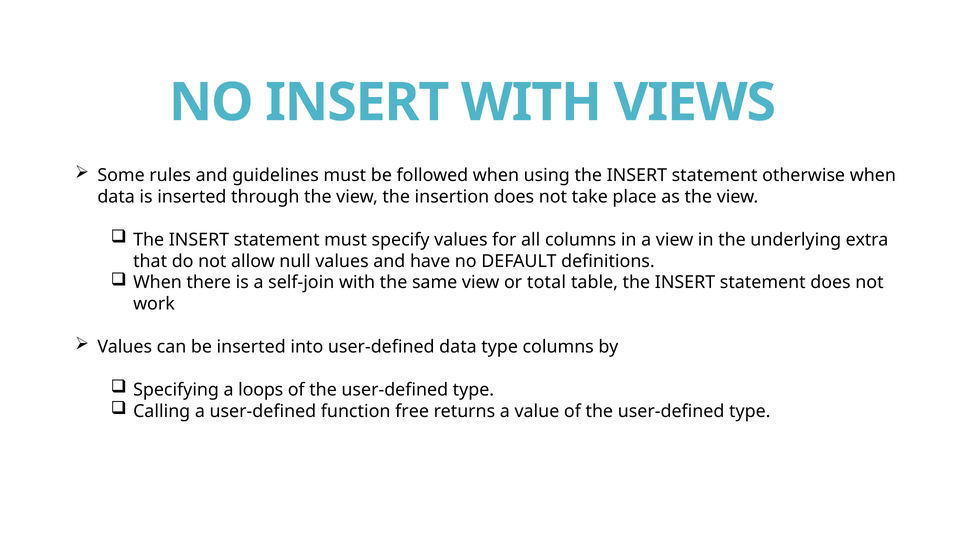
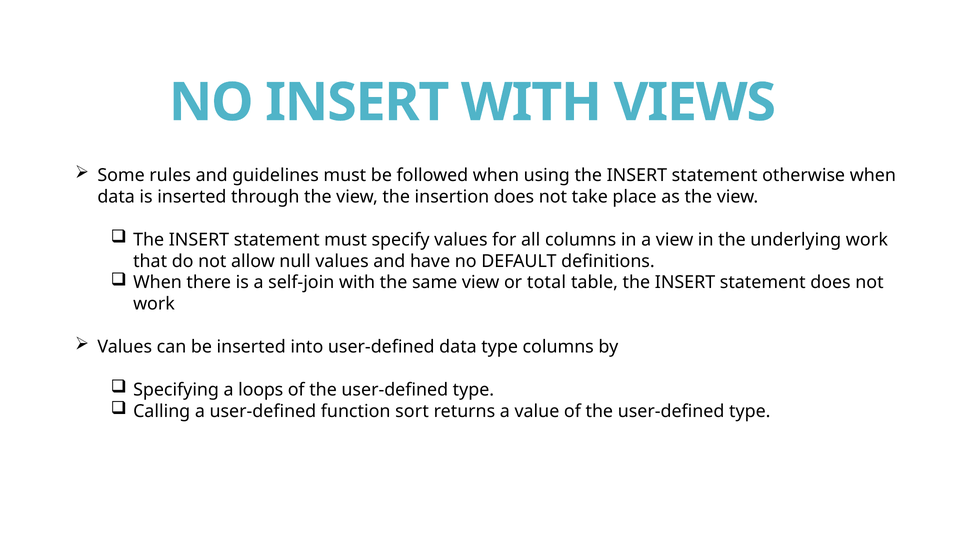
underlying extra: extra -> work
free: free -> sort
